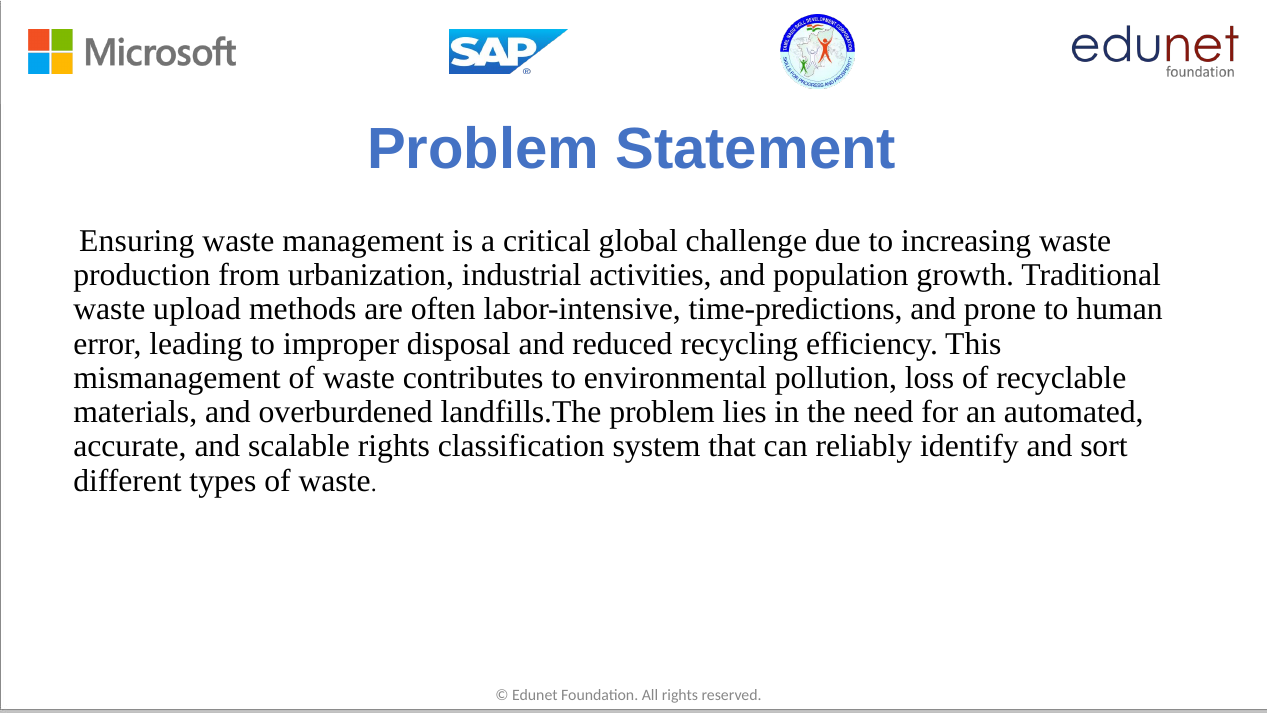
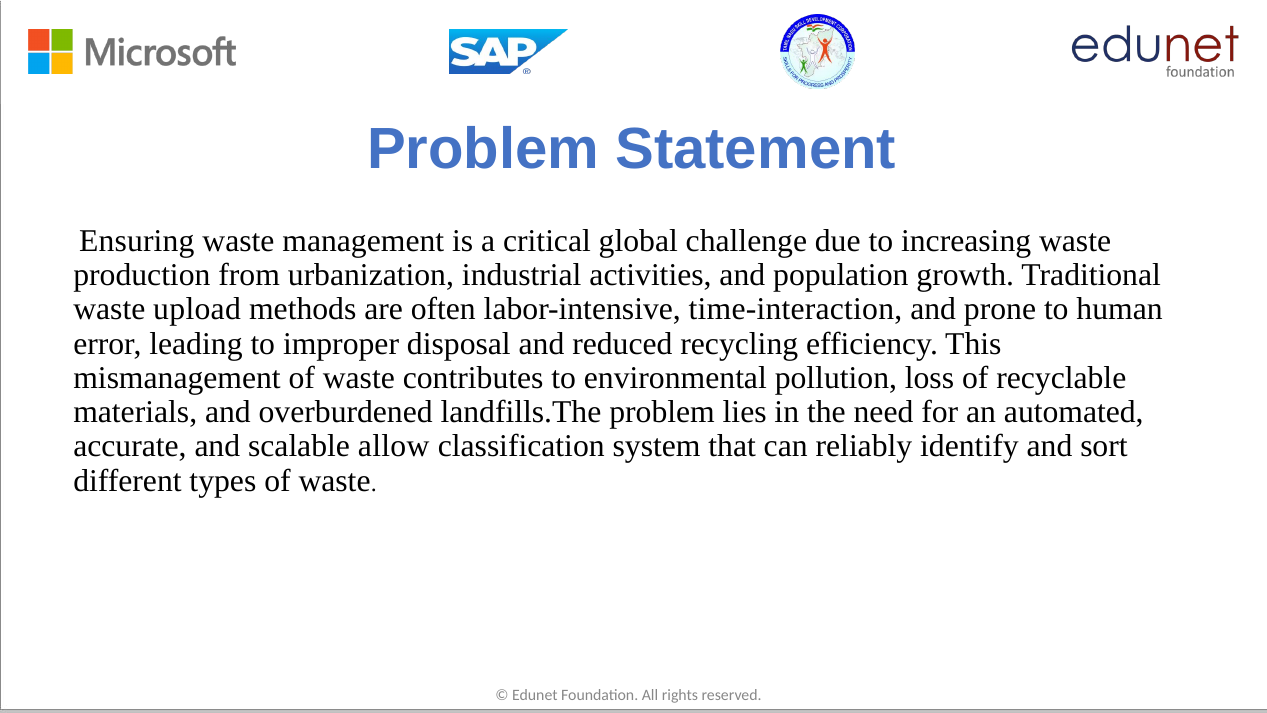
time-predictions: time-predictions -> time-interaction
scalable rights: rights -> allow
